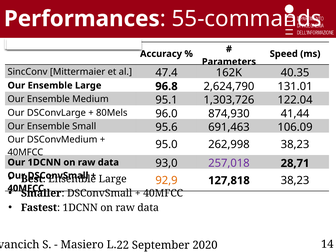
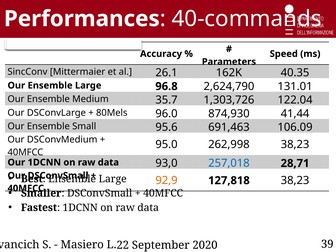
55-commands: 55-commands -> 40-commands
47.4: 47.4 -> 26.1
95.1: 95.1 -> 35.7
257,018 colour: purple -> blue
14: 14 -> 39
